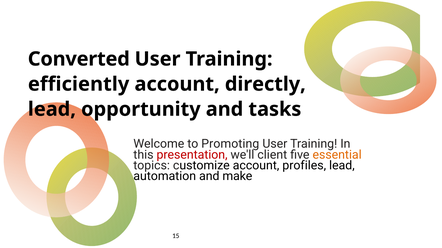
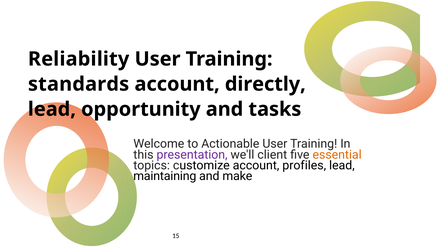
Converted: Converted -> Reliability
efficiently: efficiently -> standards
Promoting: Promoting -> Actionable
presentation colour: red -> purple
automation: automation -> maintaining
